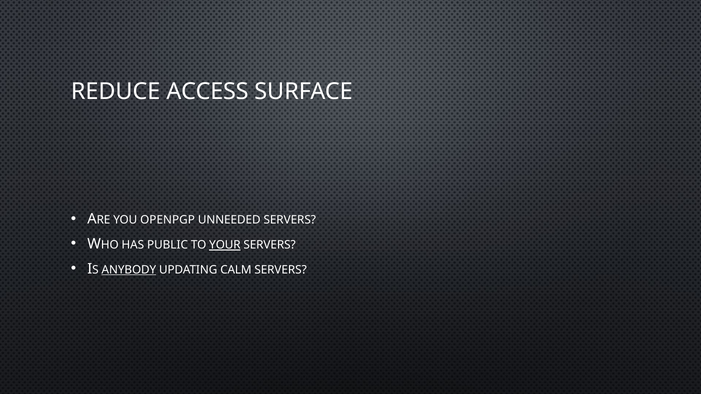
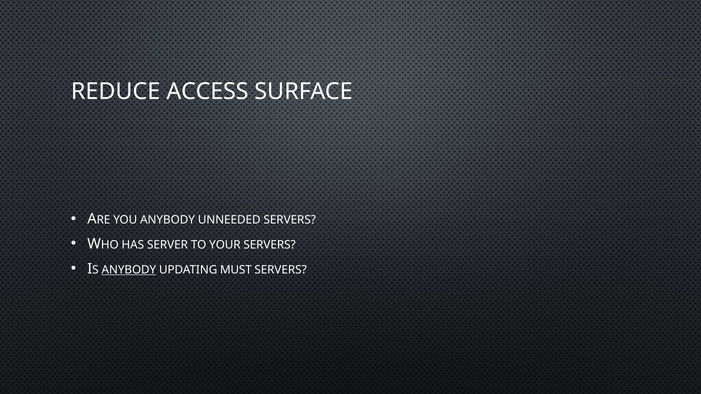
YOU OPENPGP: OPENPGP -> ANYBODY
PUBLIC: PUBLIC -> SERVER
YOUR underline: present -> none
CALM: CALM -> MUST
